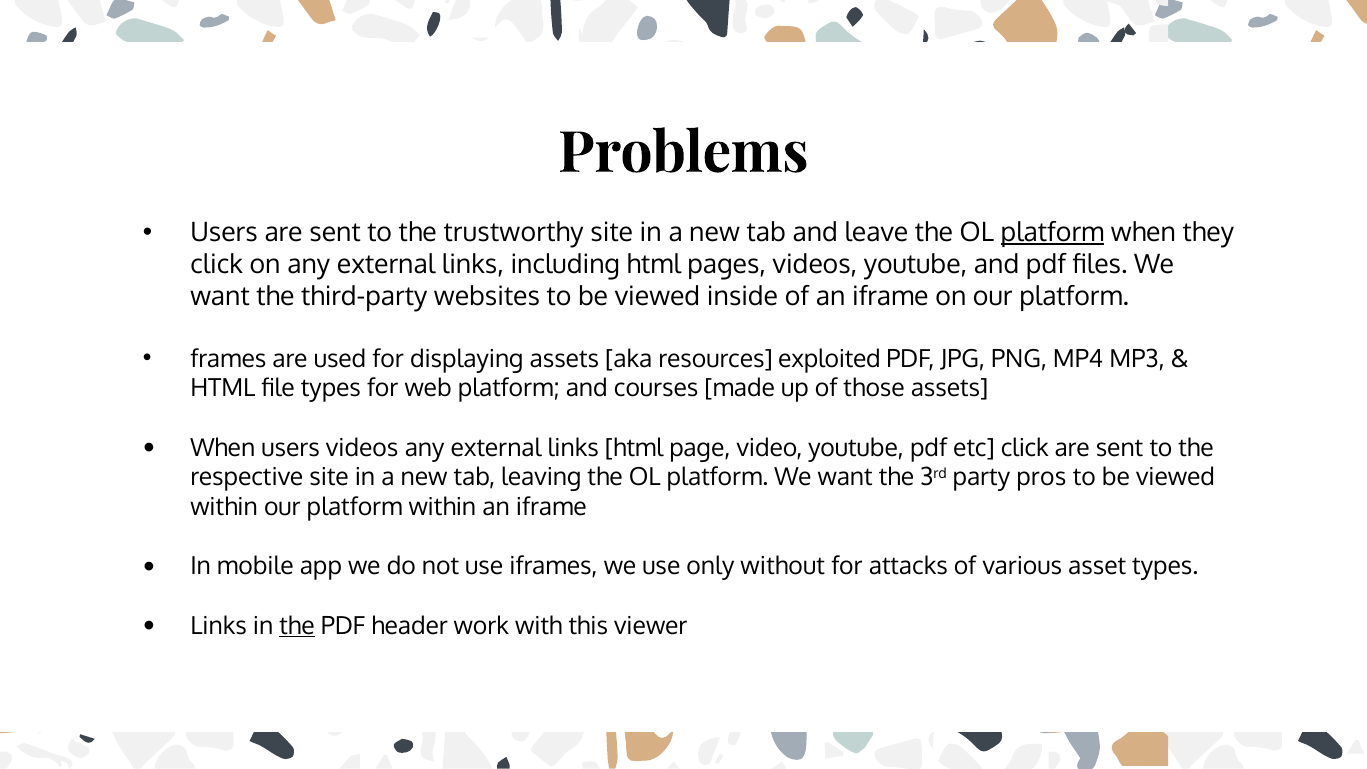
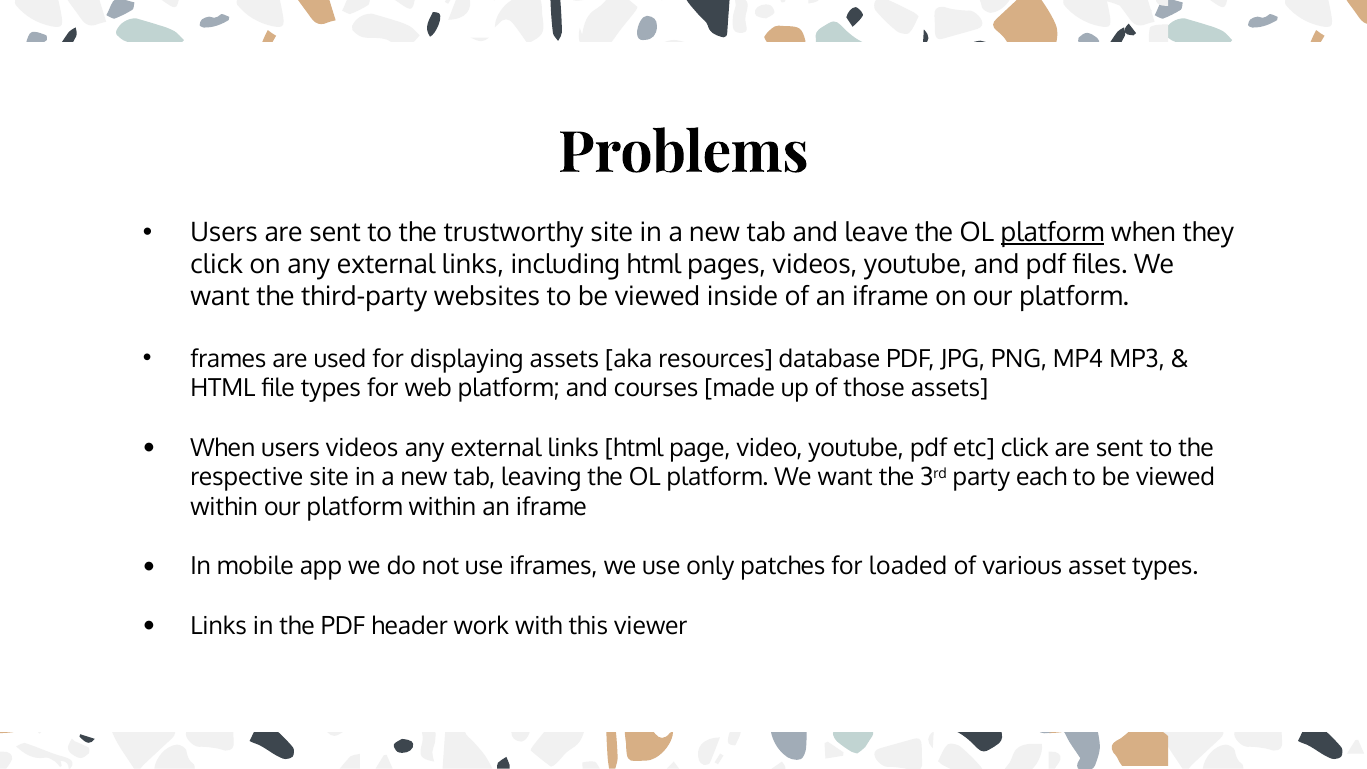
exploited: exploited -> database
pros: pros -> each
without: without -> patches
attacks: attacks -> loaded
the at (297, 626) underline: present -> none
